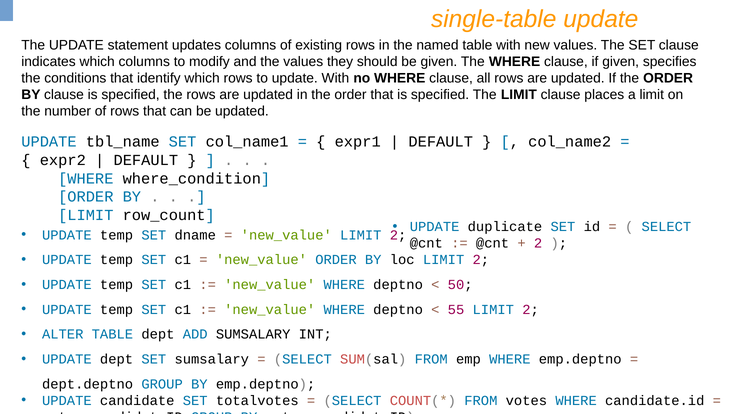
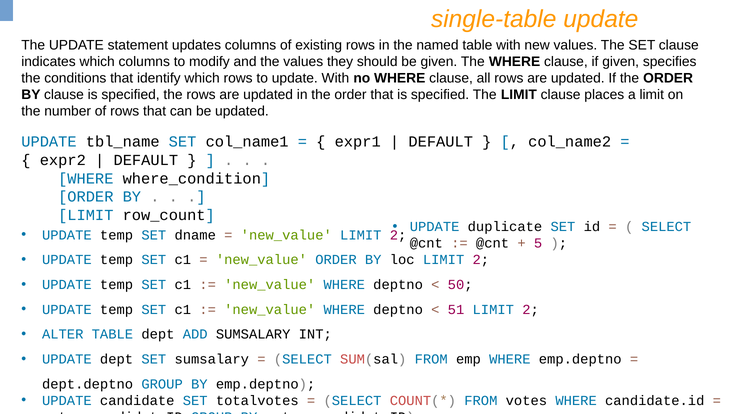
2 at (538, 243): 2 -> 5
55: 55 -> 51
